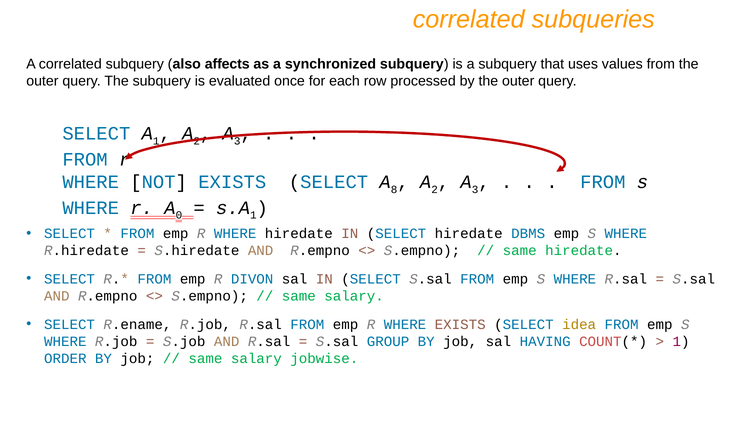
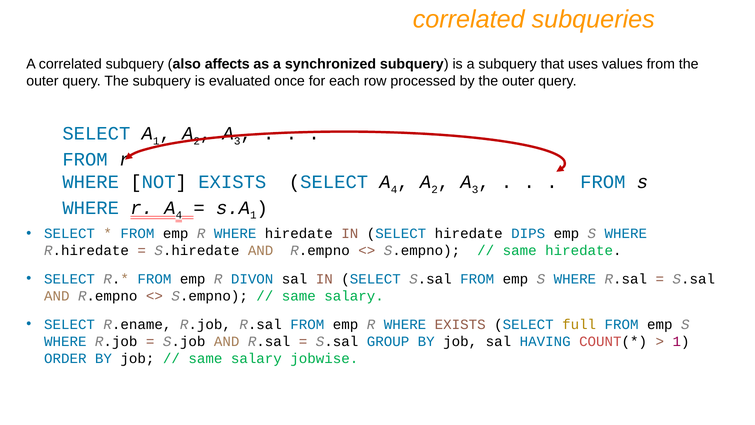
SELECT A 8: 8 -> 4
r A 0: 0 -> 4
DBMS: DBMS -> DIPS
idea: idea -> full
